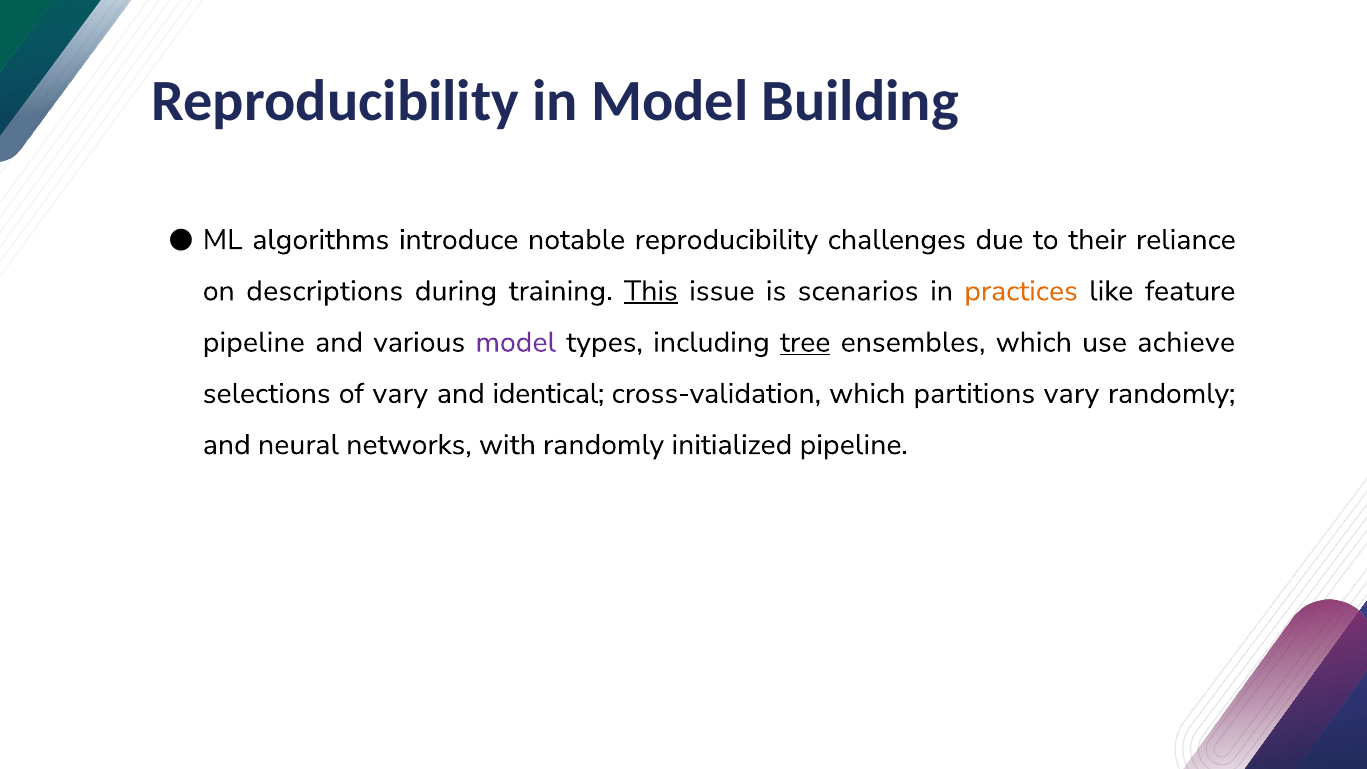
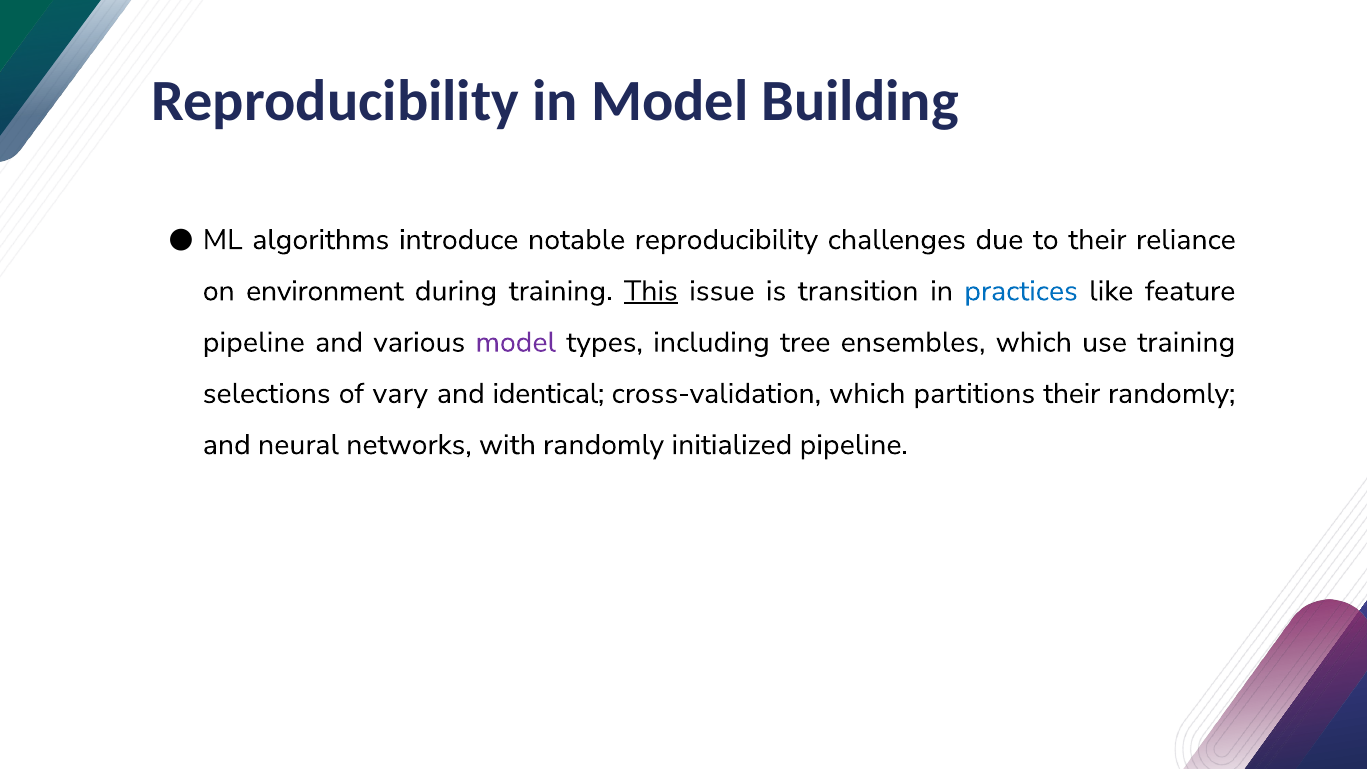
descriptions: descriptions -> environment
scenarios: scenarios -> transition
practices colour: orange -> blue
tree underline: present -> none
use achieve: achieve -> training
partitions vary: vary -> their
